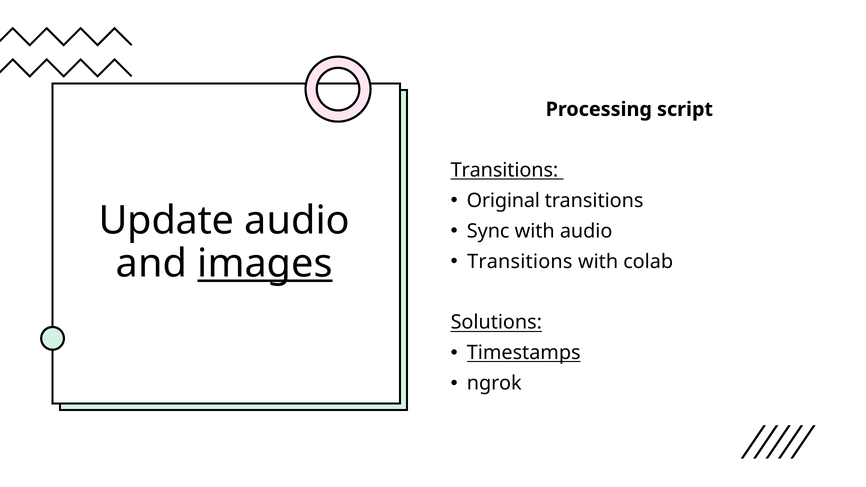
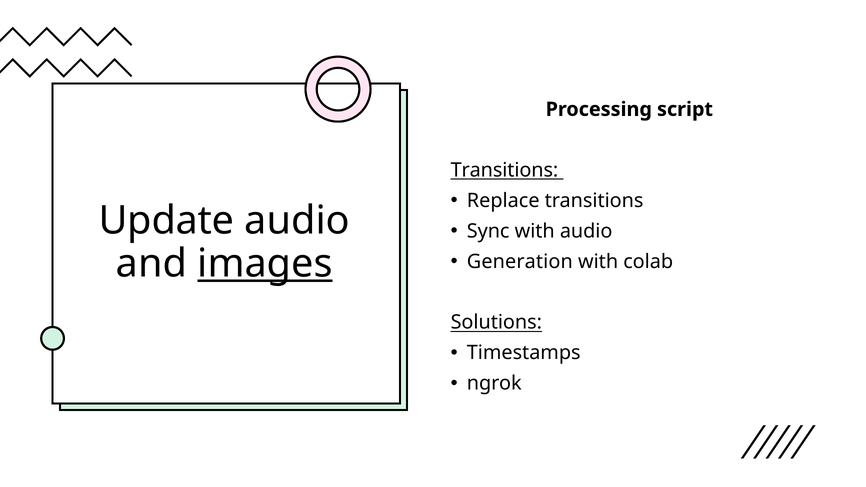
Original: Original -> Replace
Transitions at (520, 262): Transitions -> Generation
Timestamps underline: present -> none
